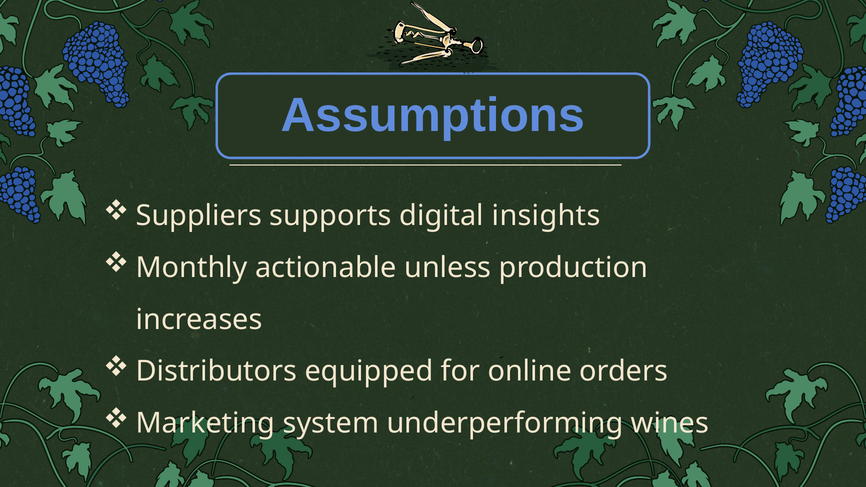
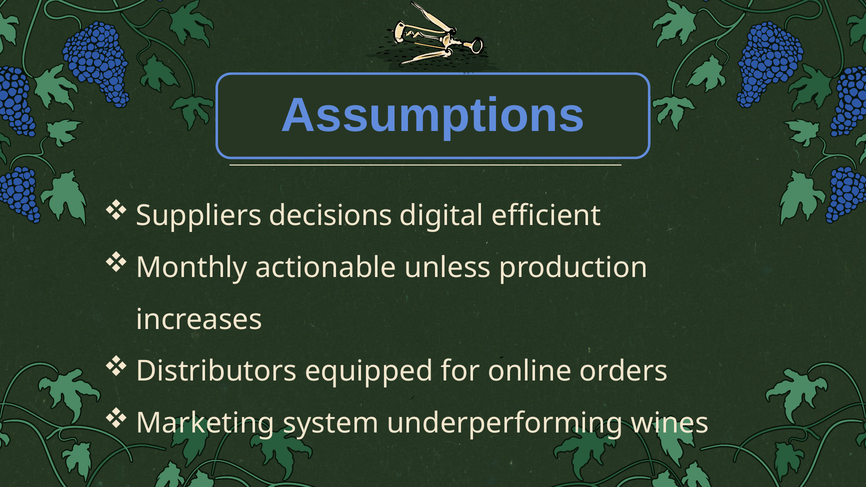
supports: supports -> decisions
insights: insights -> efficient
